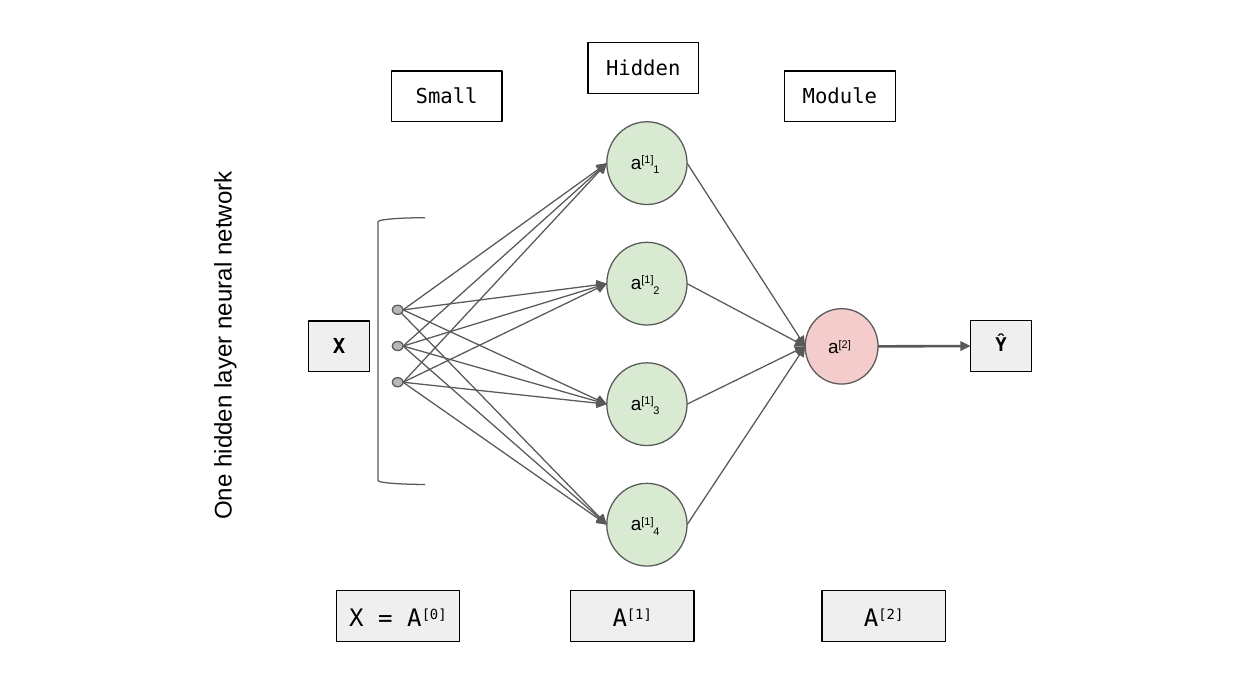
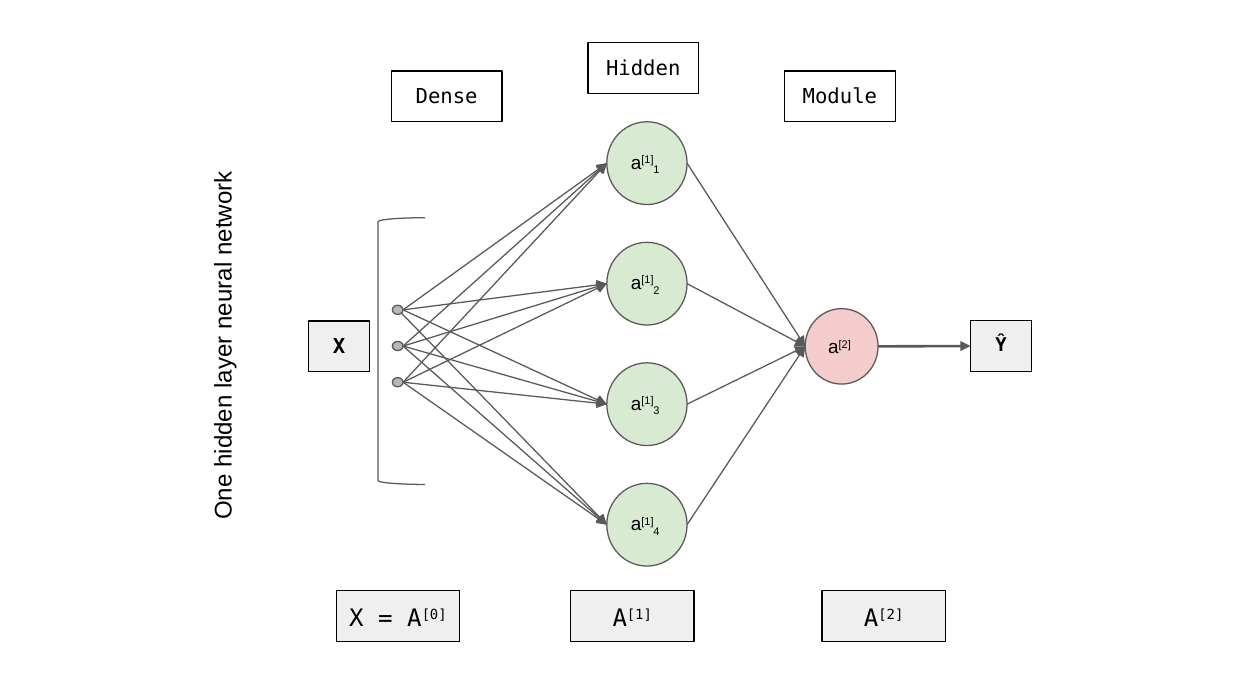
Small: Small -> Dense
